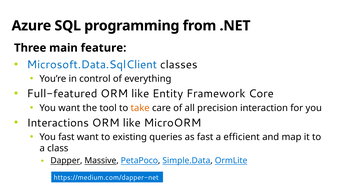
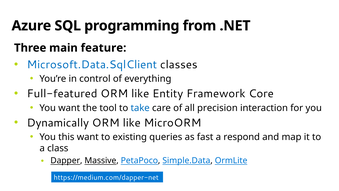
take colour: orange -> blue
Interactions: Interactions -> Dynamically
You fast: fast -> this
efficient: efficient -> respond
